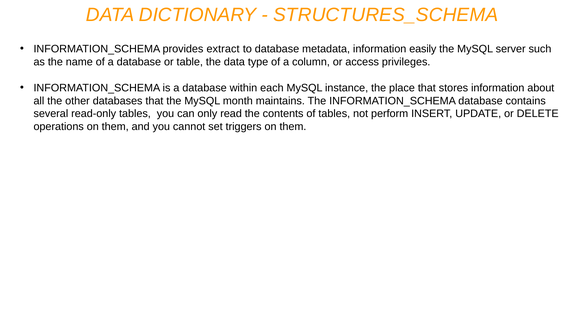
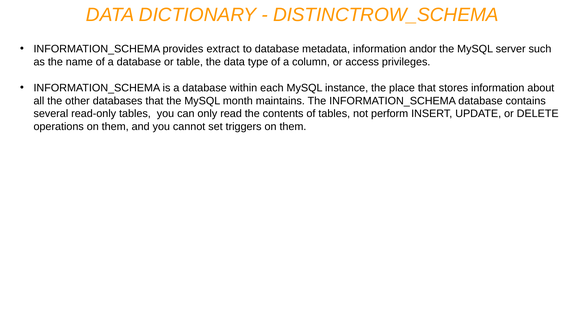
STRUCTURES_SCHEMA: STRUCTURES_SCHEMA -> DISTINCTROW_SCHEMA
easily: easily -> andor
